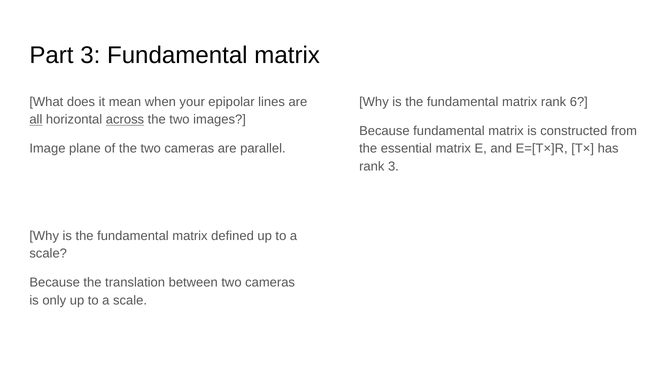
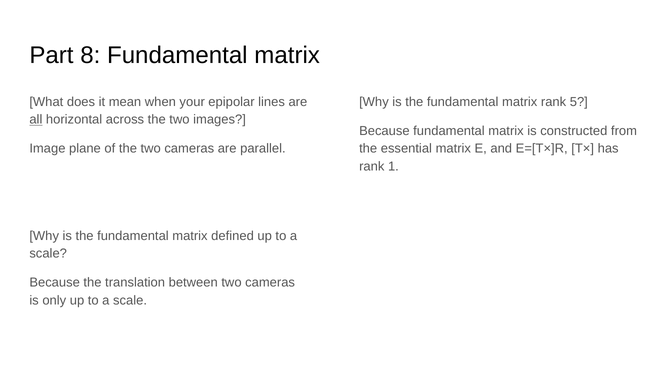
Part 3: 3 -> 8
6: 6 -> 5
across underline: present -> none
rank 3: 3 -> 1
